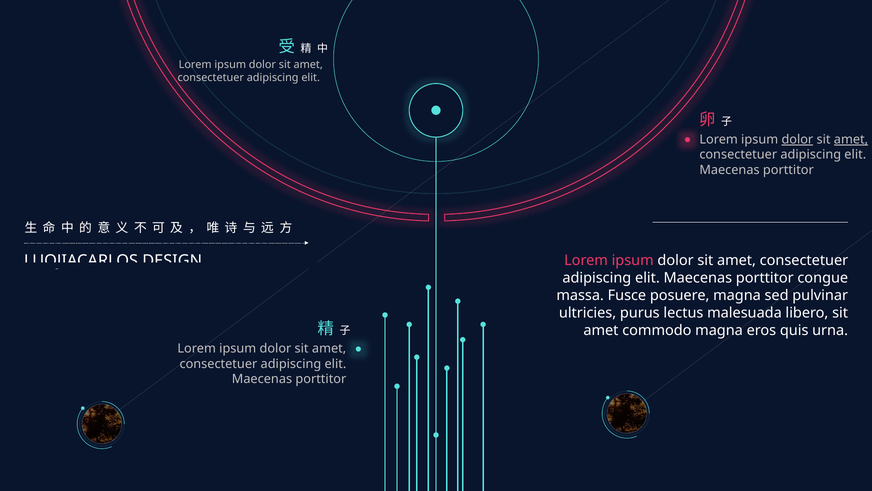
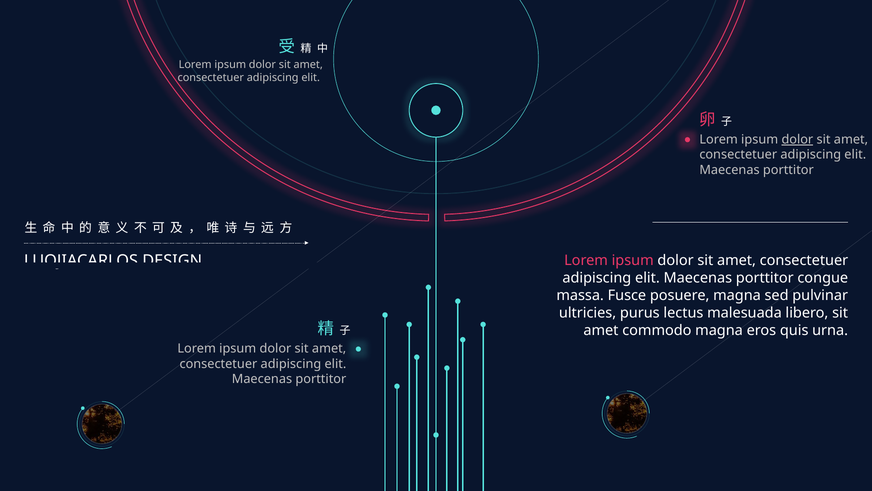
amet at (851, 139) underline: present -> none
